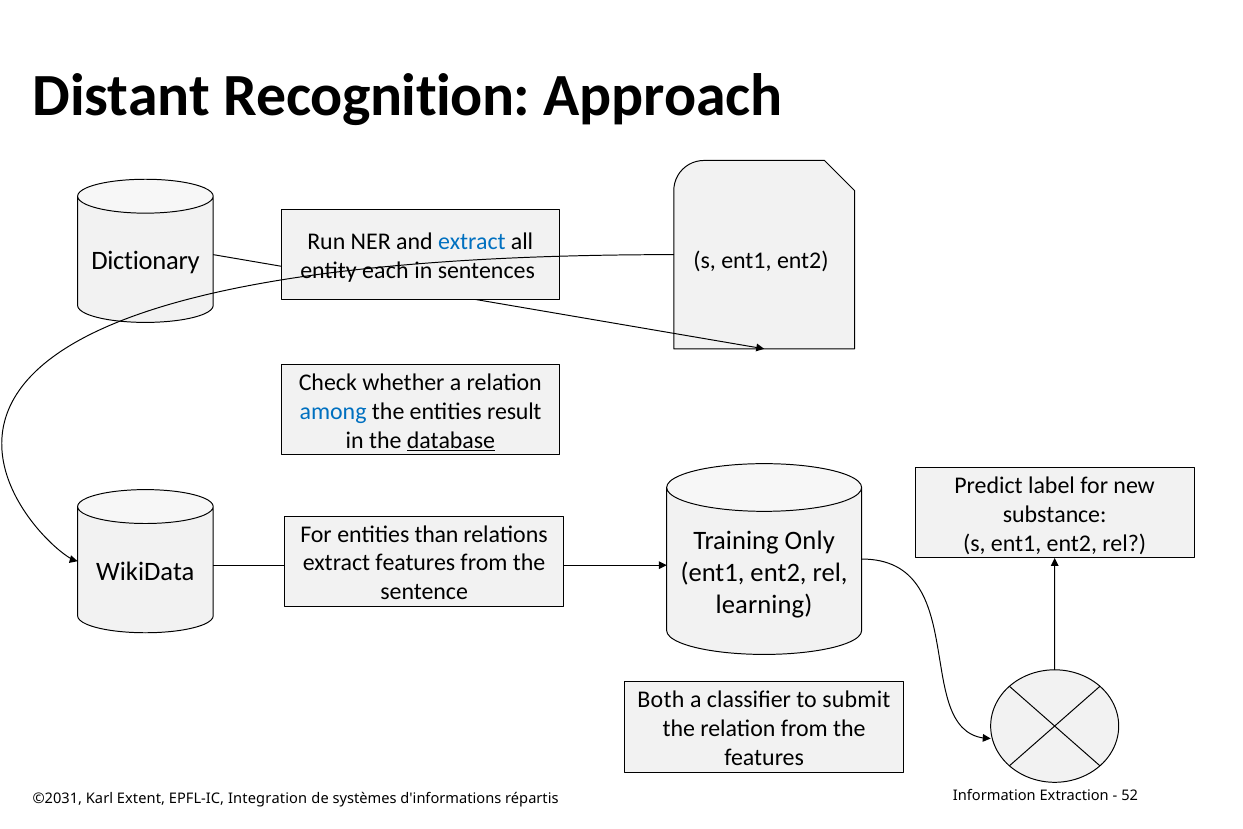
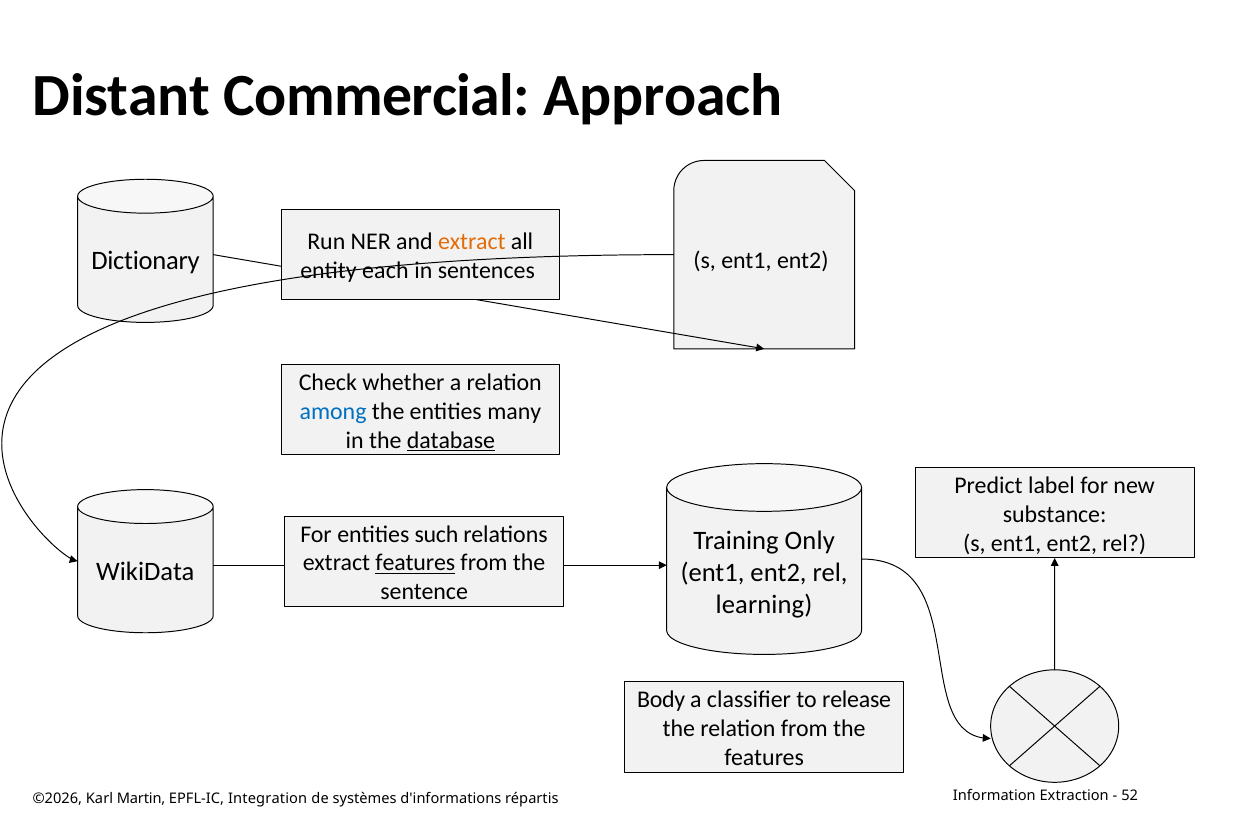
Recognition: Recognition -> Commercial
extract at (472, 242) colour: blue -> orange
result: result -> many
than: than -> such
features at (415, 563) underline: none -> present
Both: Both -> Body
submit: submit -> release
©2031: ©2031 -> ©2026
Extent: Extent -> Martin
